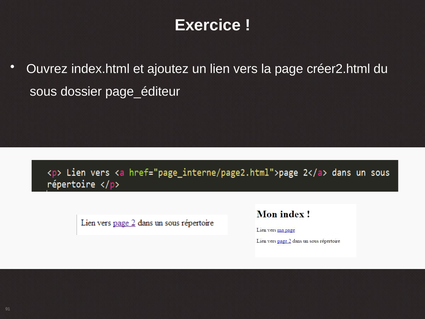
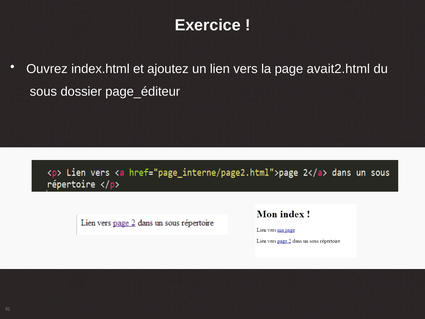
créer2.html: créer2.html -> avait2.html
